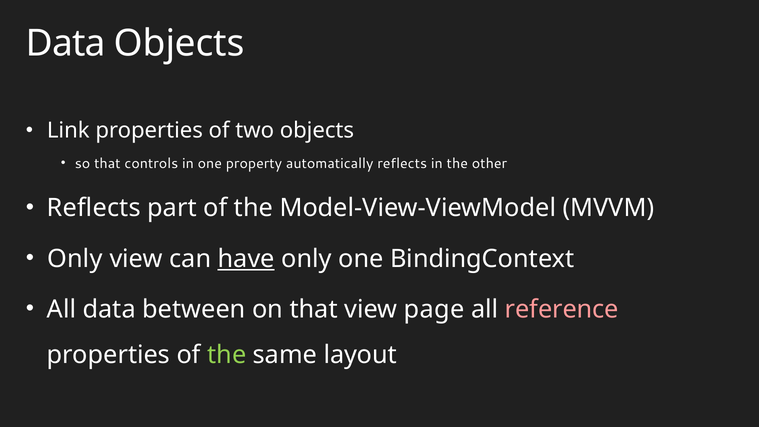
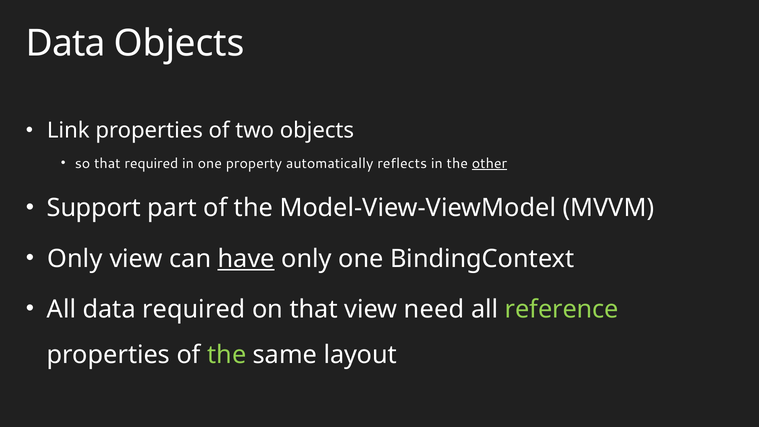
that controls: controls -> required
other underline: none -> present
Reflects at (94, 208): Reflects -> Support
data between: between -> required
page: page -> need
reference colour: pink -> light green
